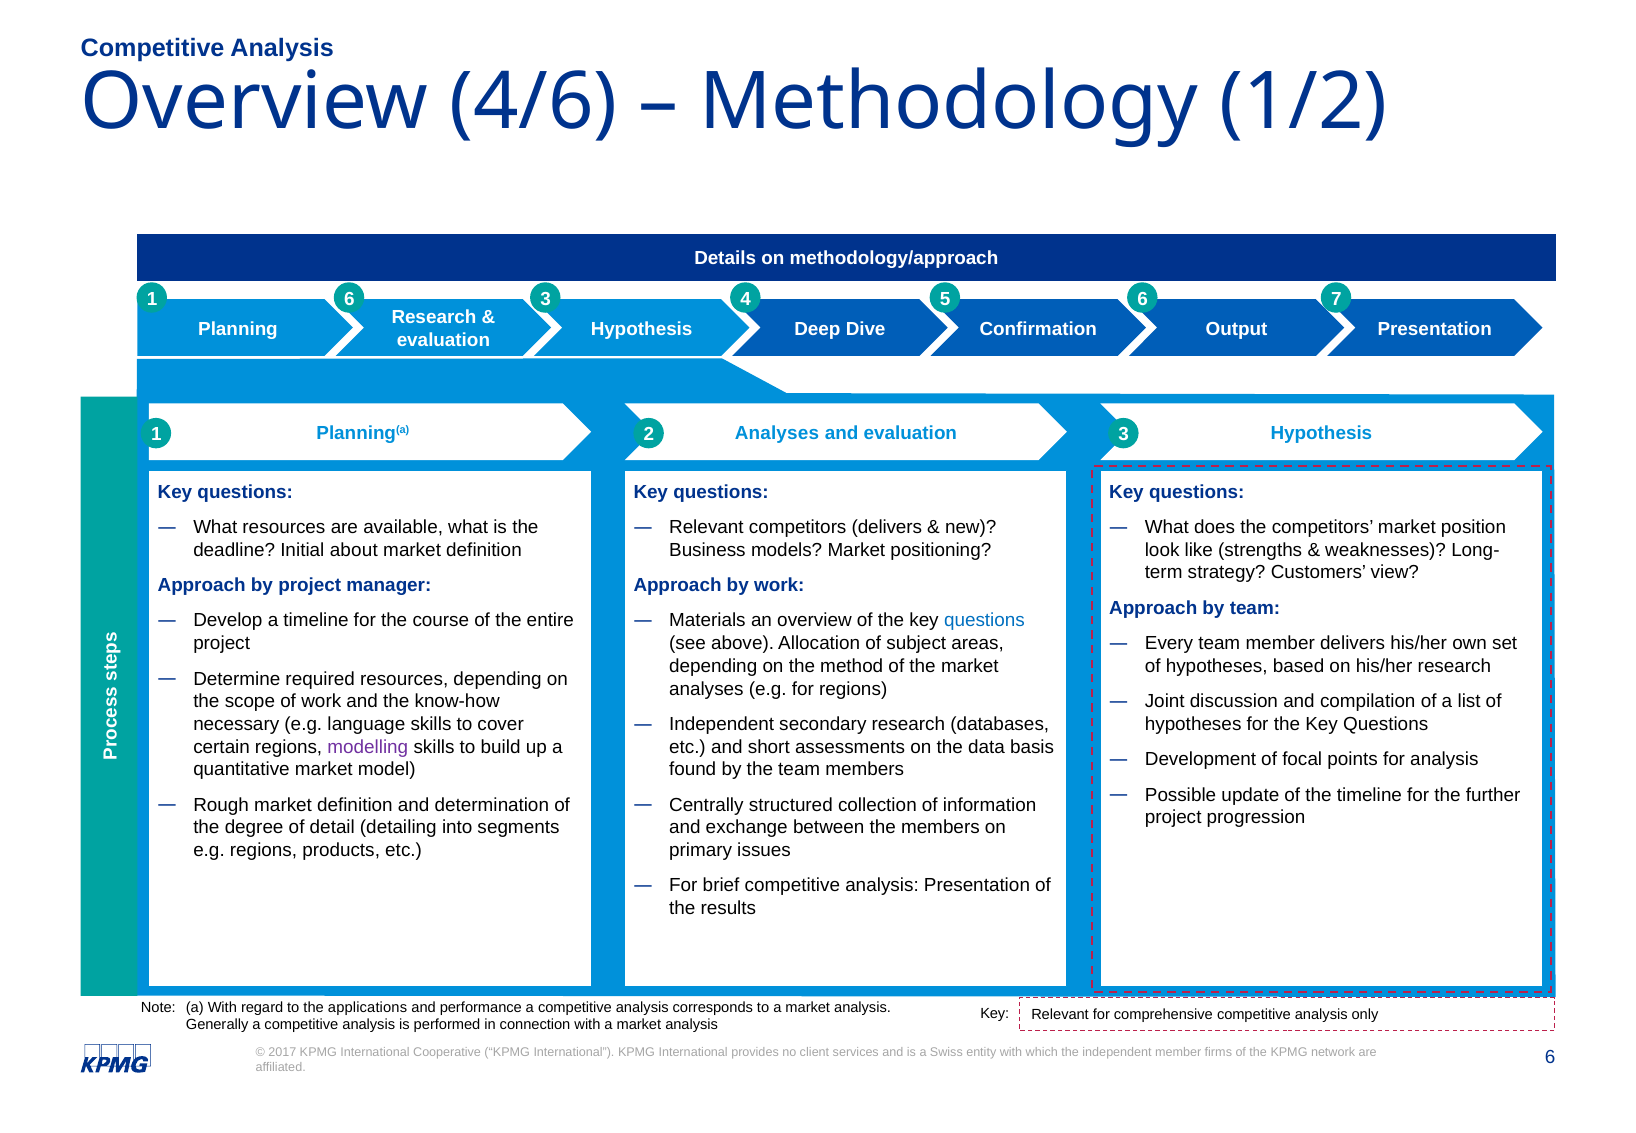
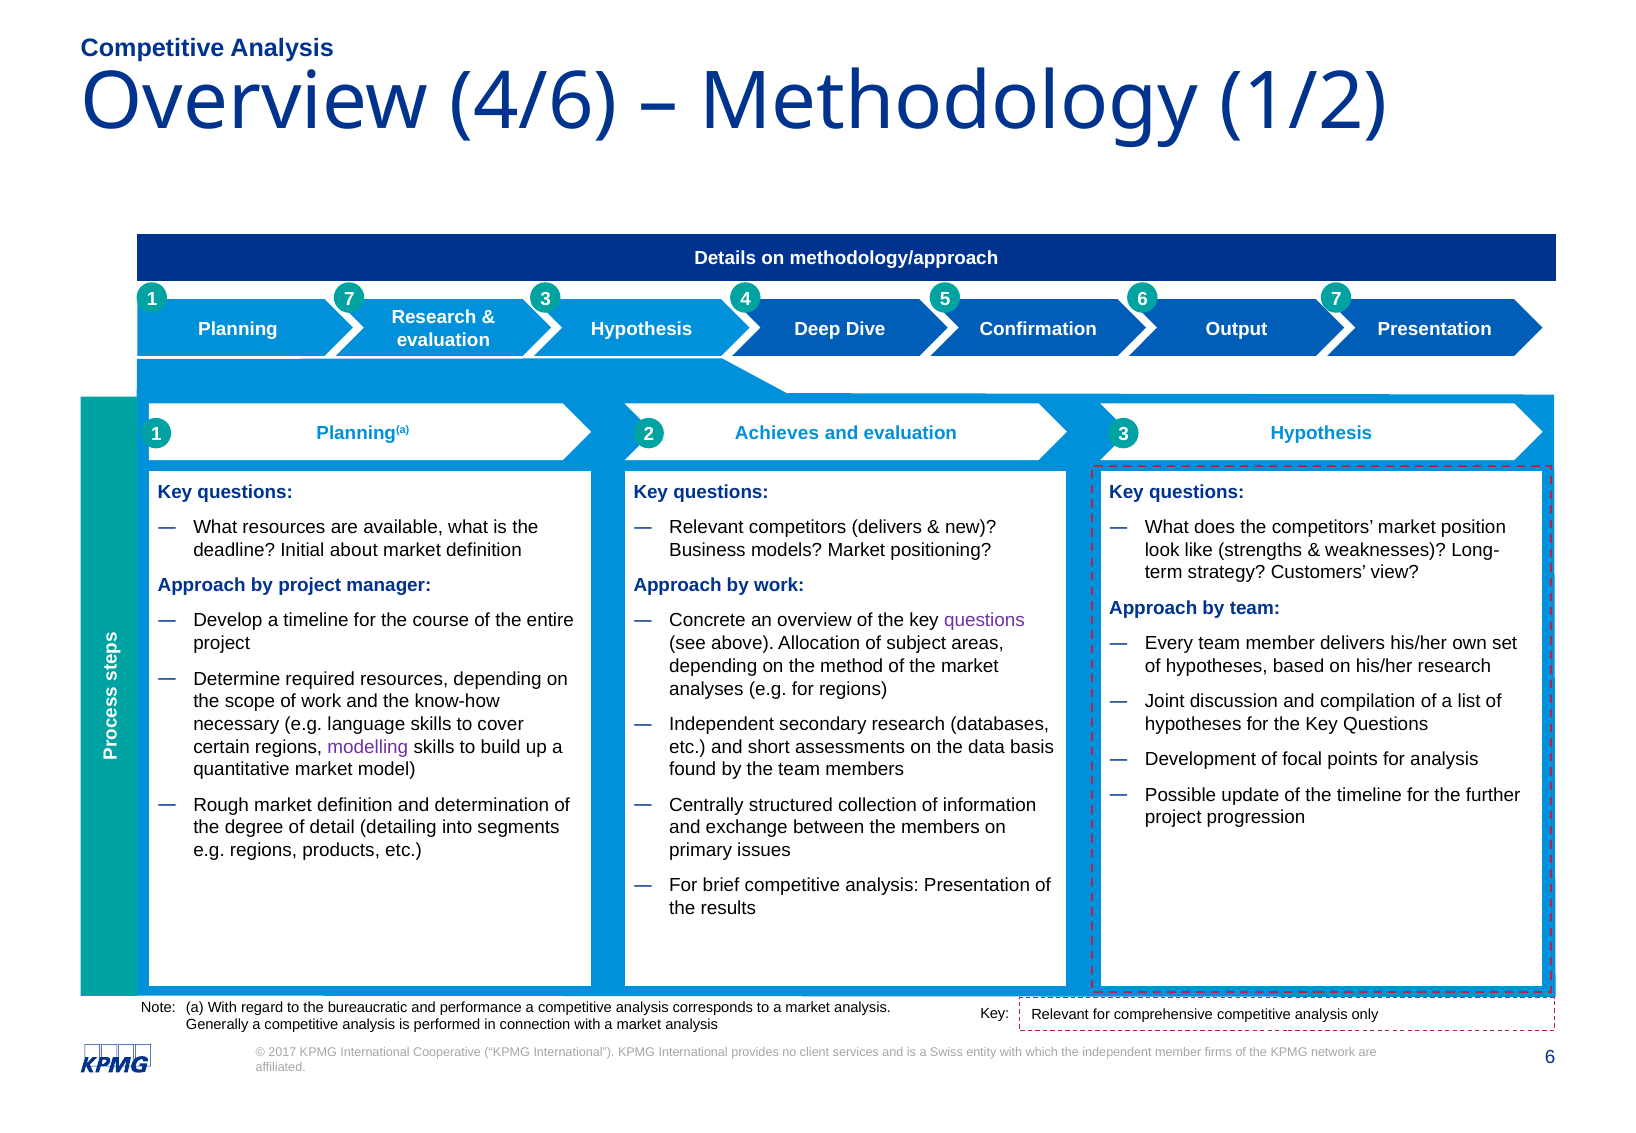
1 6: 6 -> 7
Planning(a Analyses: Analyses -> Achieves
Materials: Materials -> Concrete
questions at (984, 620) colour: blue -> purple
applications: applications -> bureaucratic
